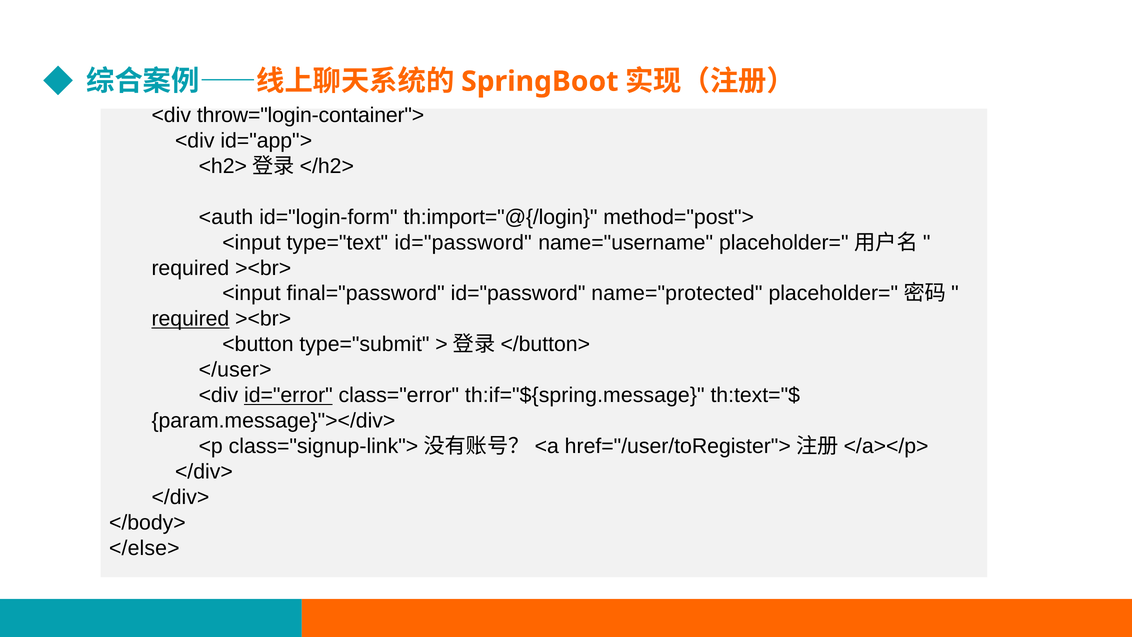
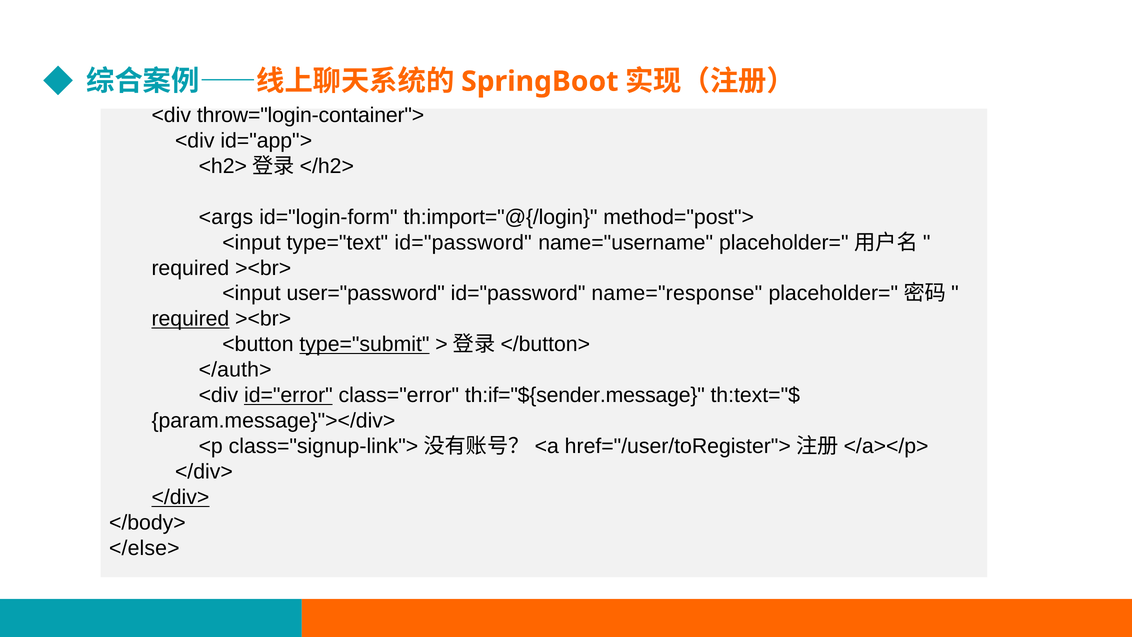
<auth: <auth -> <args
final="password: final="password -> user="password
name="protected: name="protected -> name="response
type="submit underline: none -> present
</user>: </user> -> </auth>
th:if="${spring.message: th:if="${spring.message -> th:if="${sender.message
</div> at (180, 497) underline: none -> present
